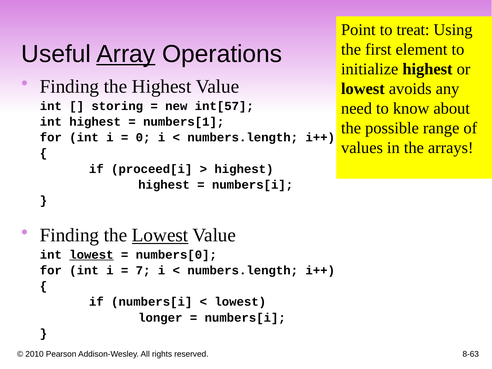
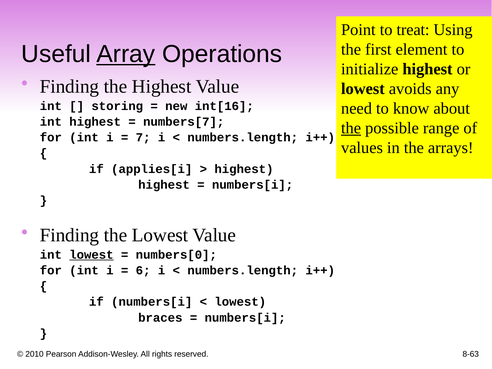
int[57: int[57 -> int[16
numbers[1: numbers[1 -> numbers[7
the at (351, 128) underline: none -> present
0: 0 -> 7
proceed[i: proceed[i -> applies[i
Lowest at (160, 235) underline: present -> none
7: 7 -> 6
longer: longer -> braces
